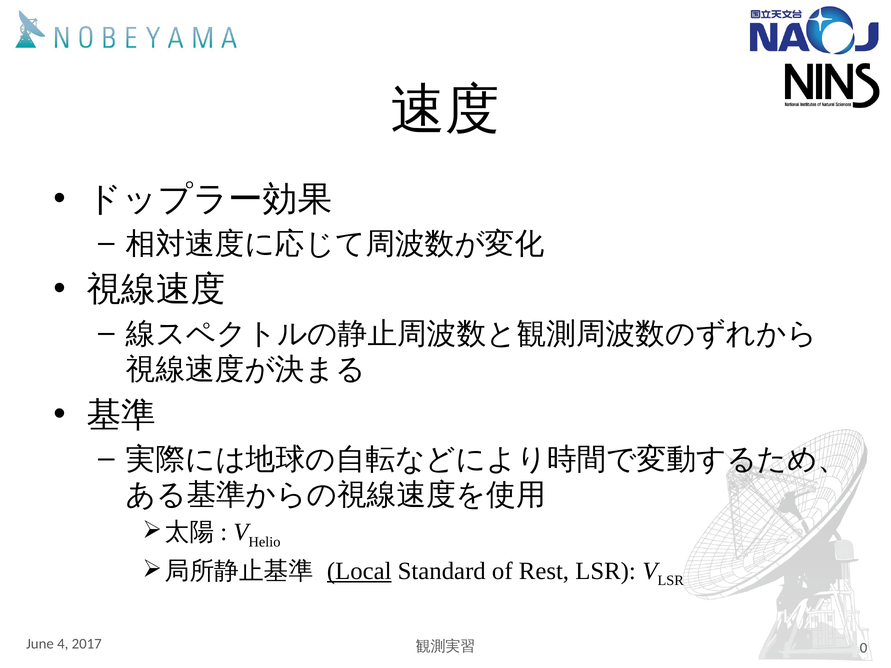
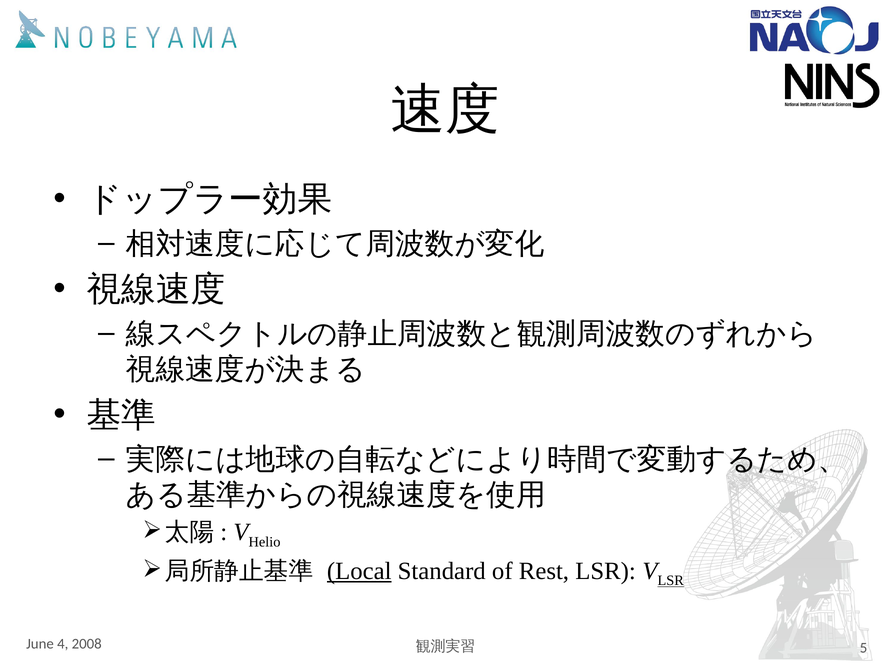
LSR at (671, 581) underline: none -> present
2017: 2017 -> 2008
0: 0 -> 5
